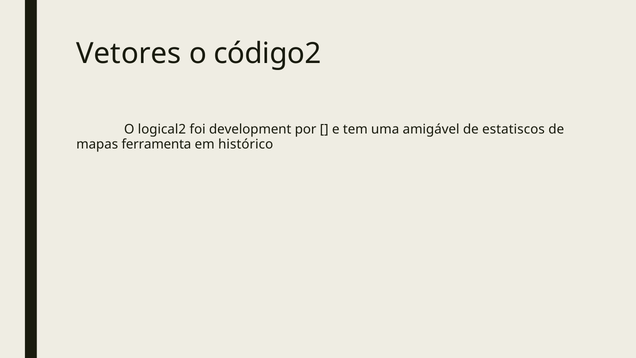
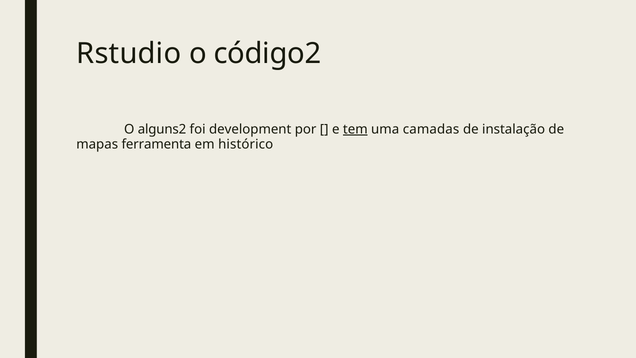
Vetores: Vetores -> Rstudio
logical2: logical2 -> alguns2
tem underline: none -> present
amigável: amigável -> camadas
estatiscos: estatiscos -> instalação
